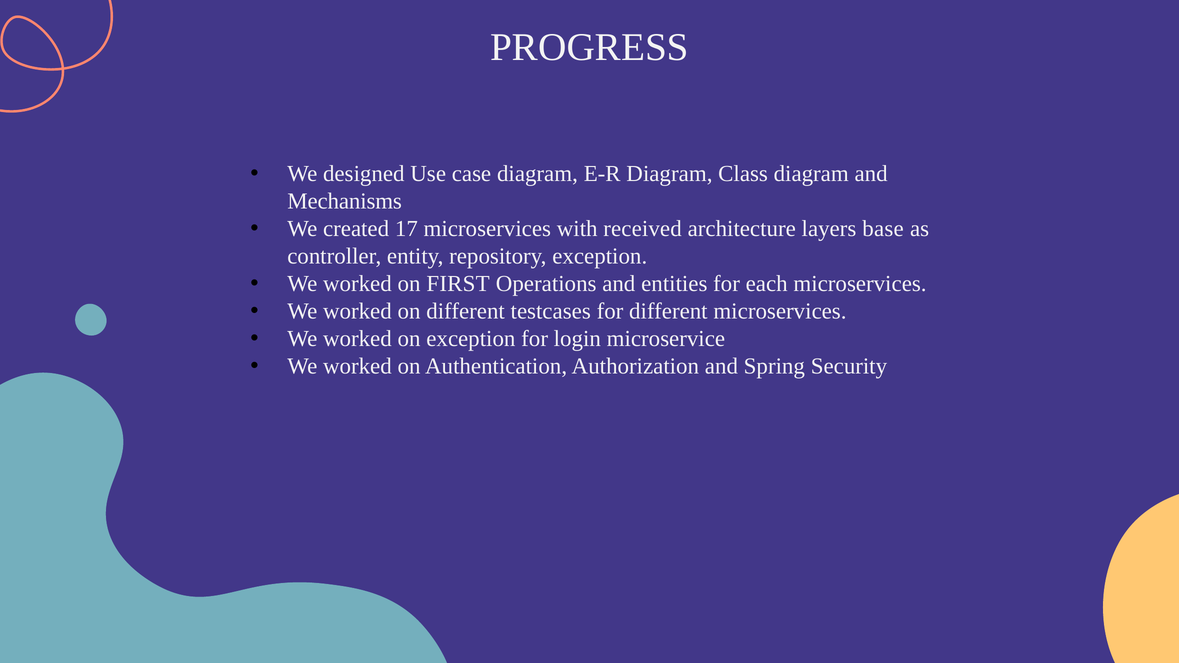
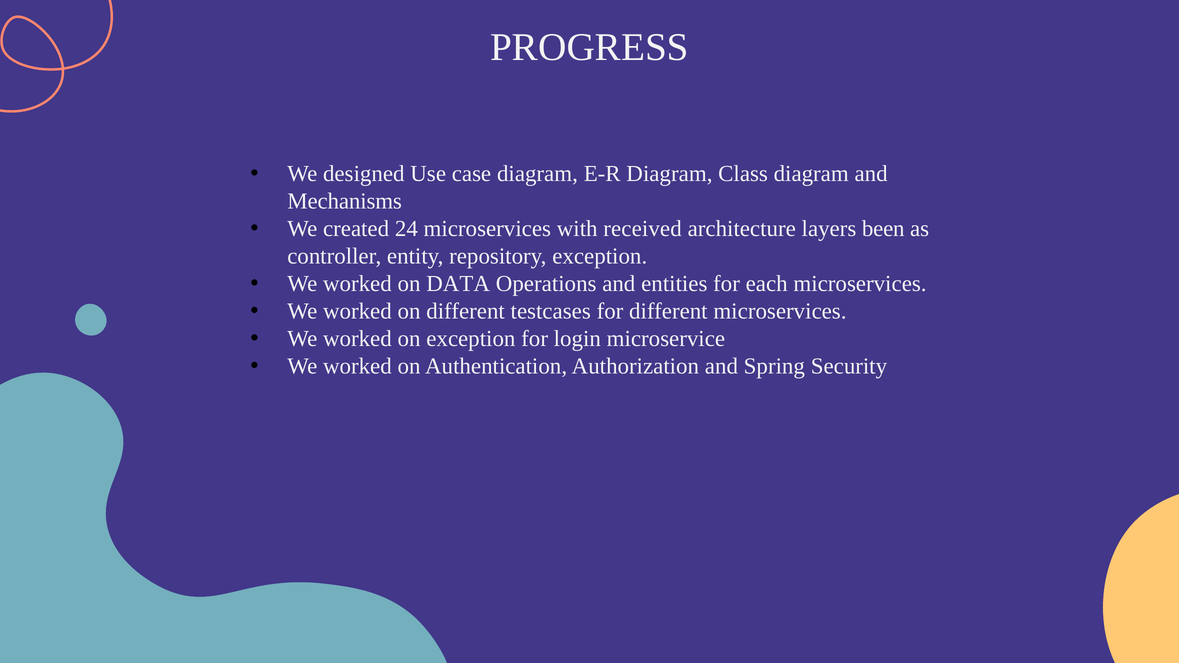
17: 17 -> 24
base: base -> been
FIRST: FIRST -> DATA
